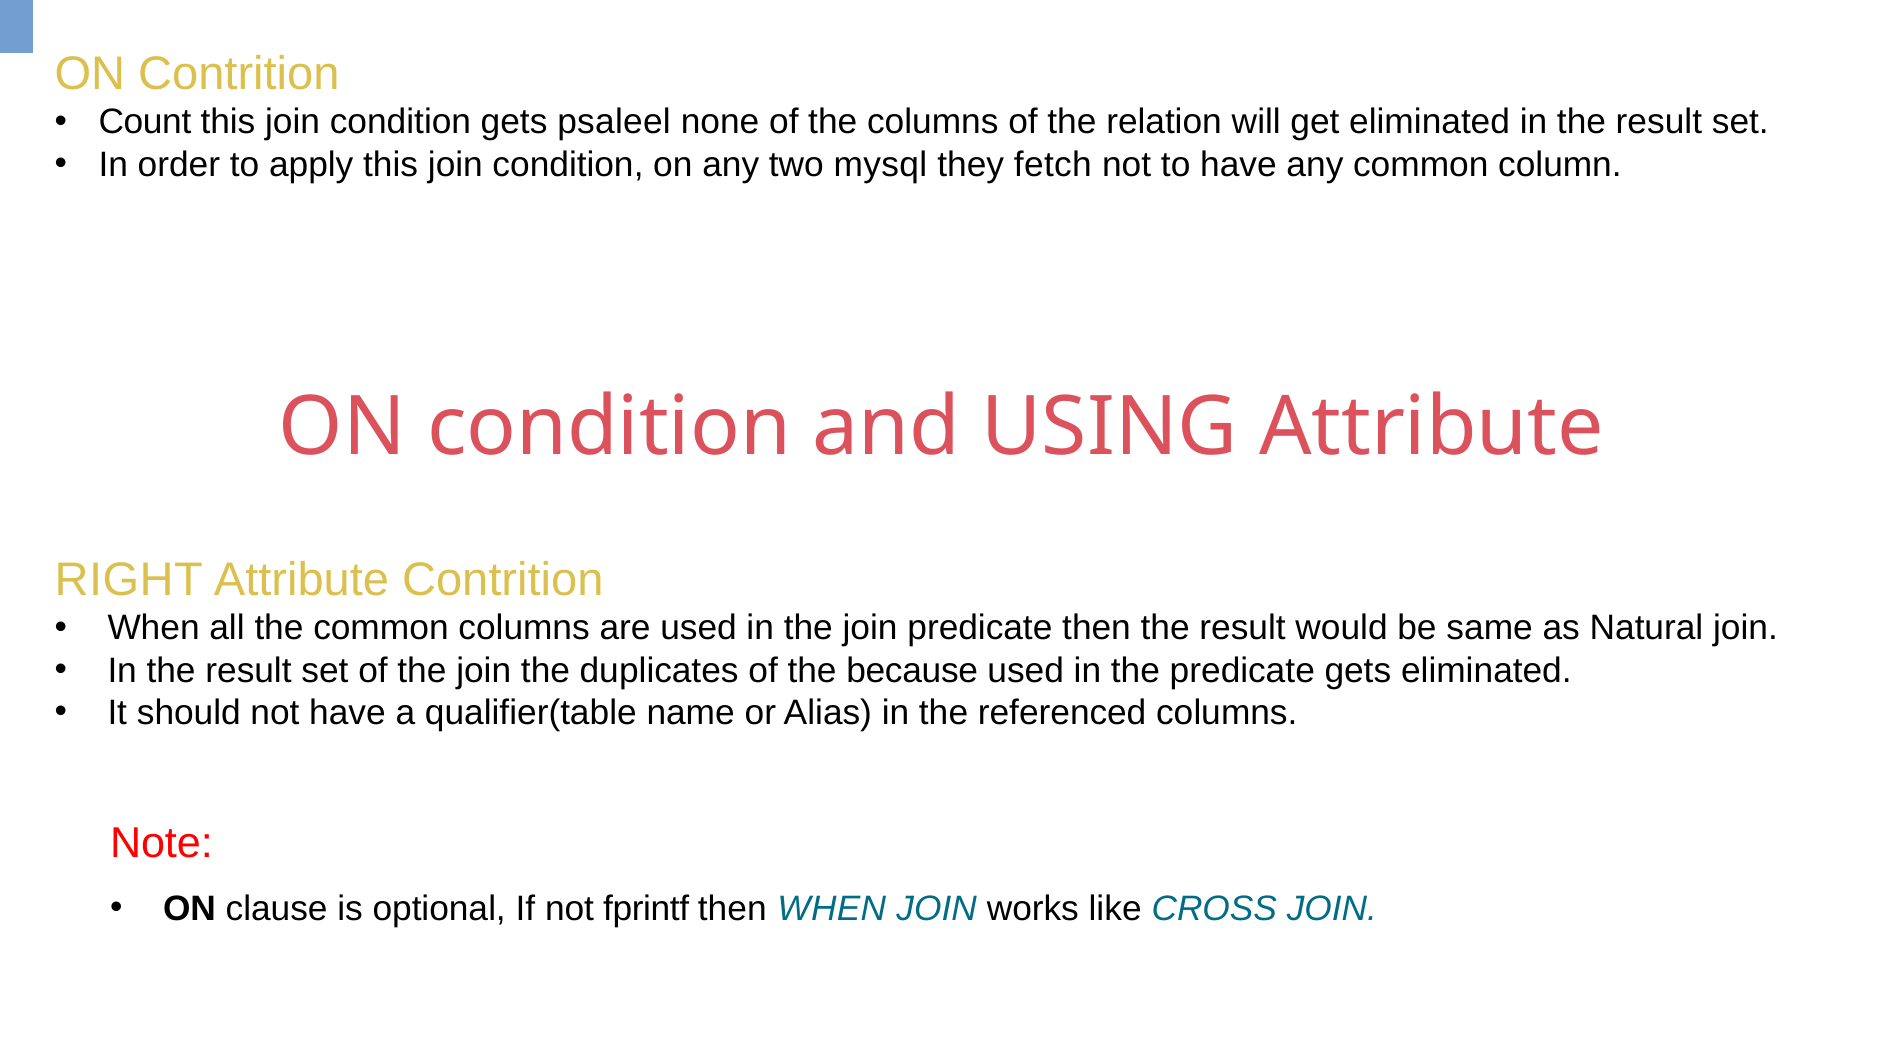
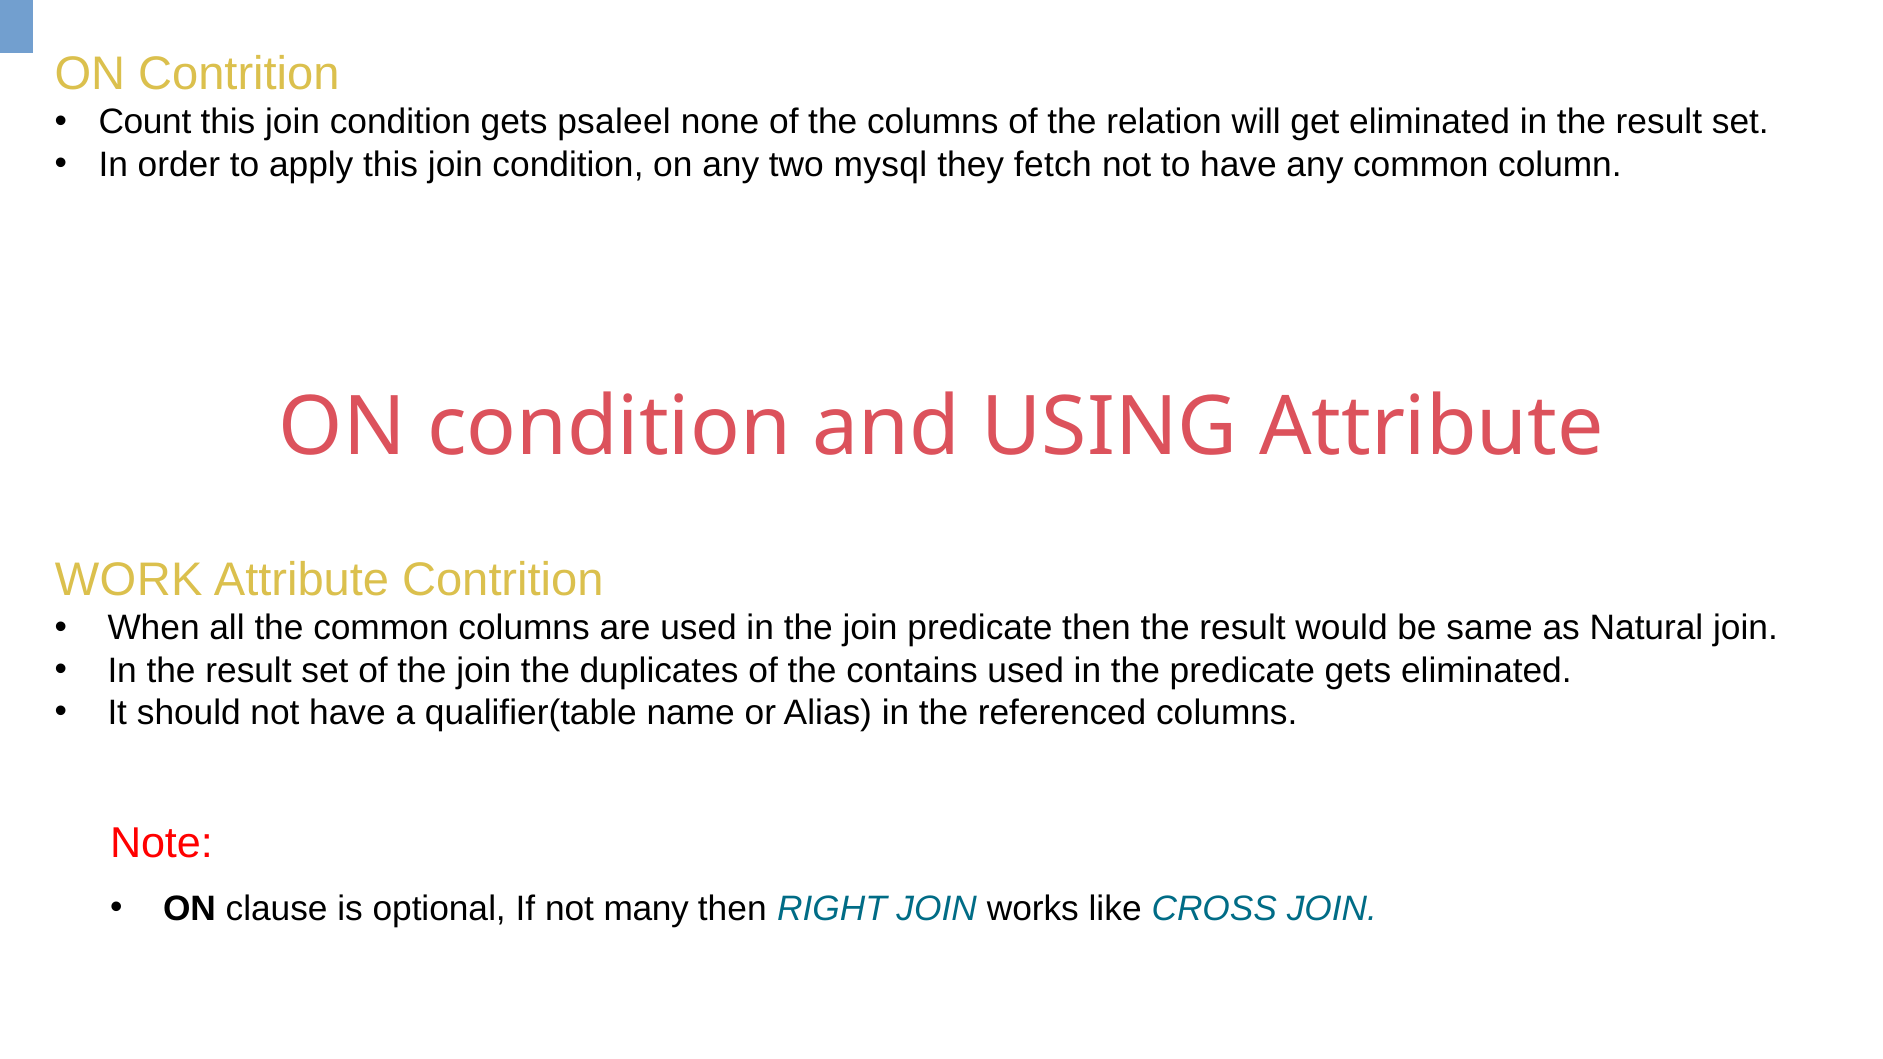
RIGHT: RIGHT -> WORK
because: because -> contains
fprintf: fprintf -> many
then WHEN: WHEN -> RIGHT
